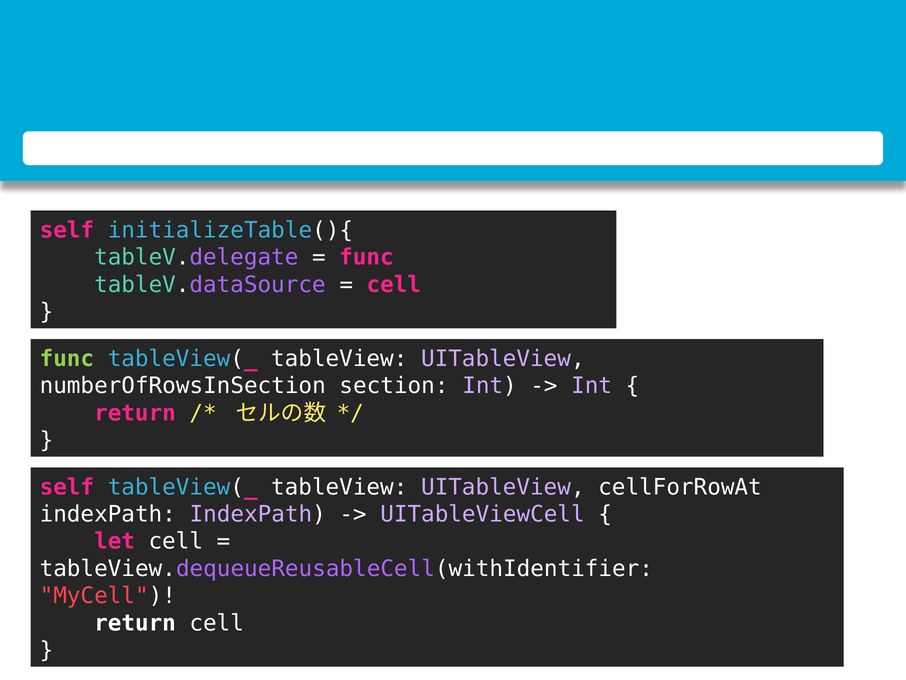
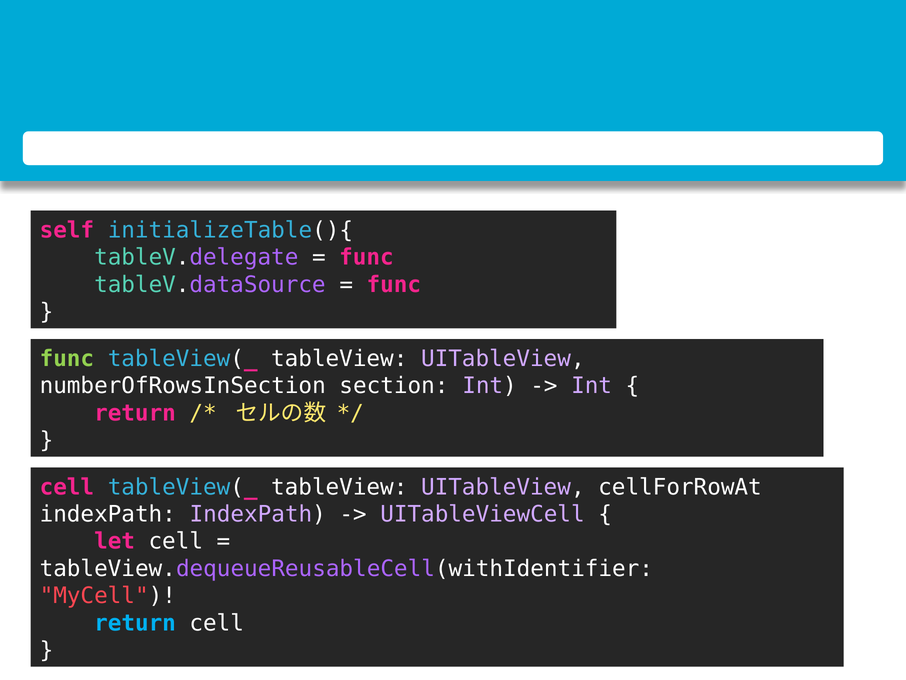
cell at (394, 284): cell -> func
self at (67, 487): self -> cell
return at (135, 623) colour: white -> light blue
